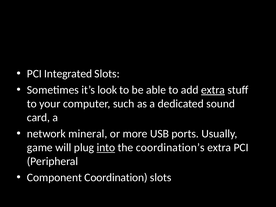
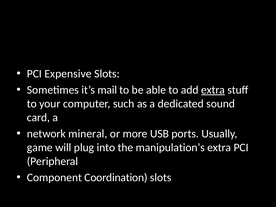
Integrated: Integrated -> Expensive
look: look -> mail
into underline: present -> none
coordination’s: coordination’s -> manipulation’s
